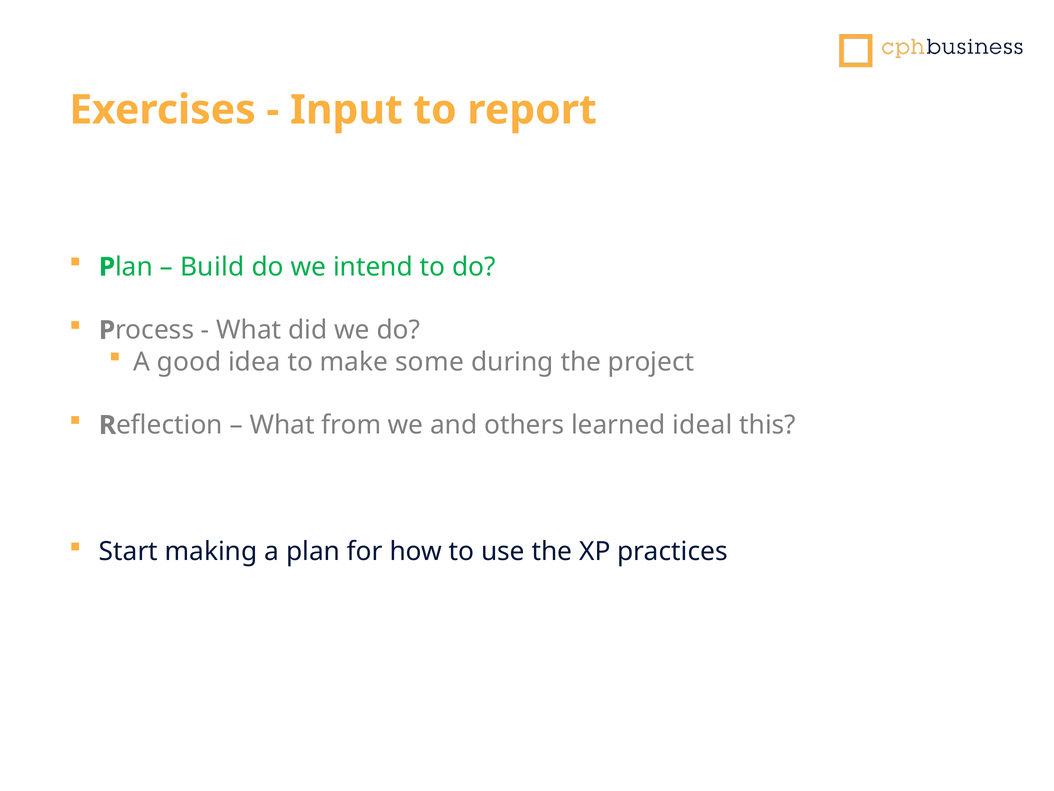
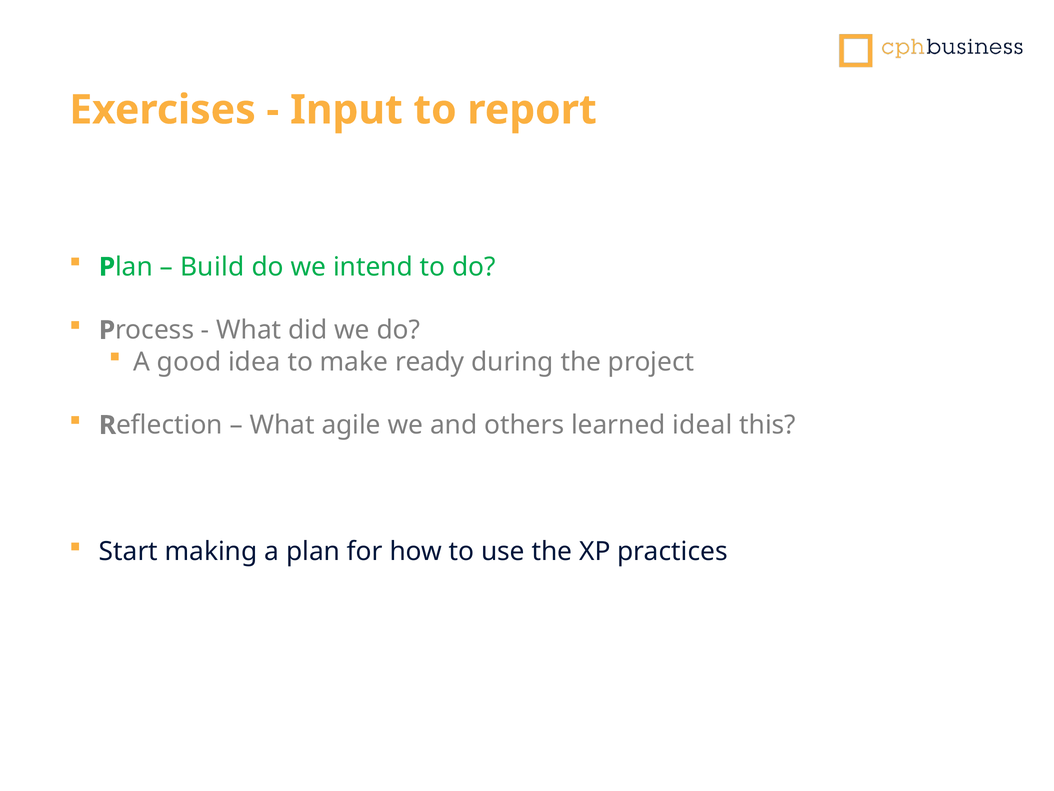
some: some -> ready
from: from -> agile
